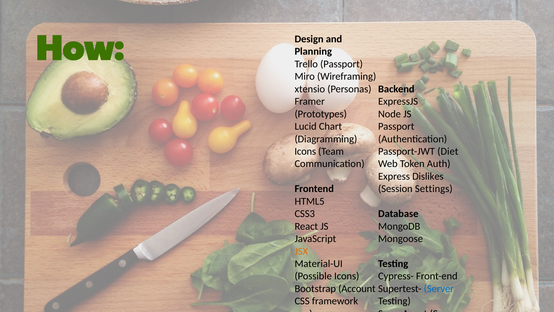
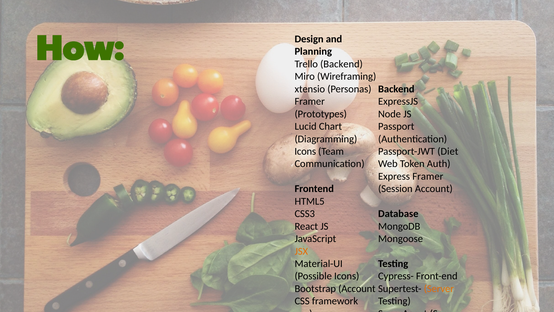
Trello Passport: Passport -> Backend
Express Dislikes: Dislikes -> Framer
Session Settings: Settings -> Account
Server at (439, 288) colour: blue -> orange
